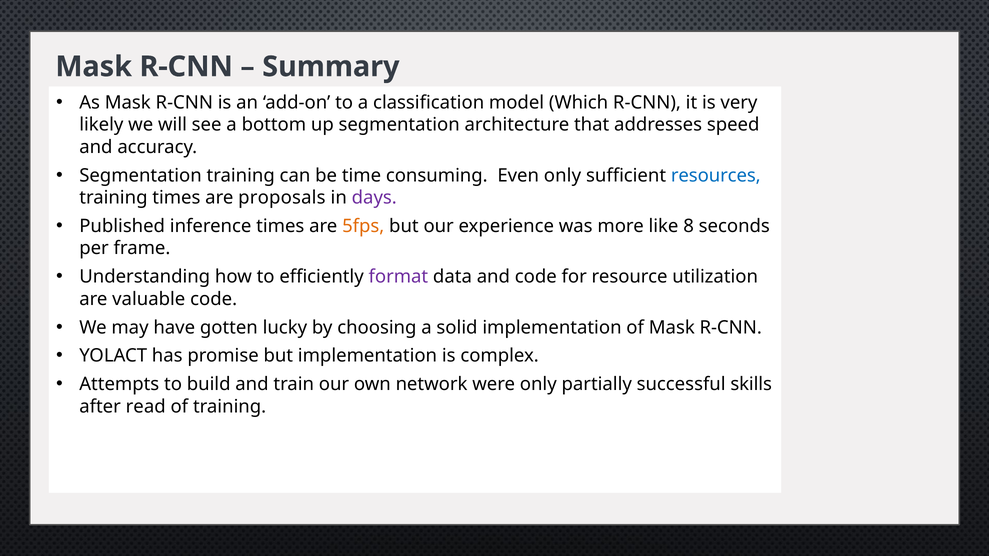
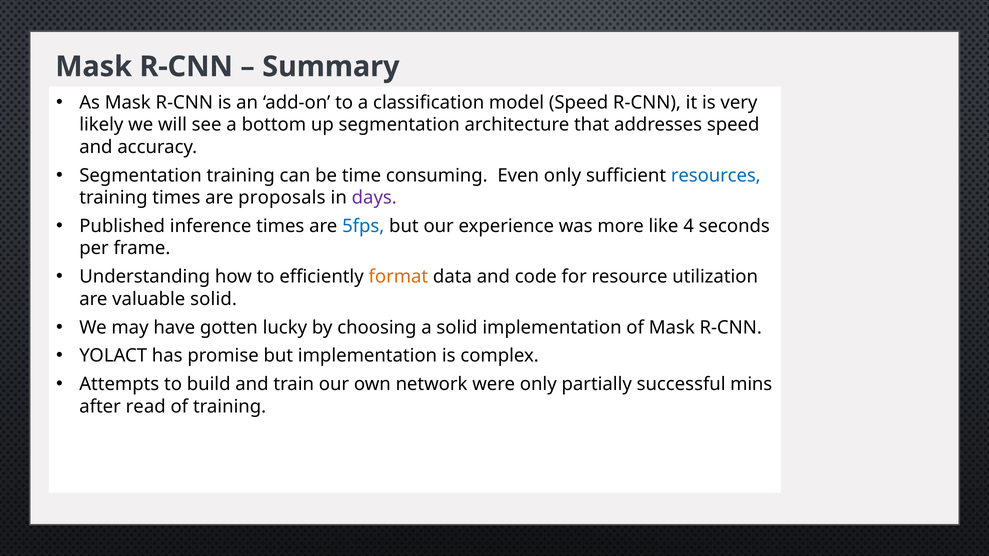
model Which: Which -> Speed
5fps colour: orange -> blue
8: 8 -> 4
format colour: purple -> orange
valuable code: code -> solid
skills: skills -> mins
